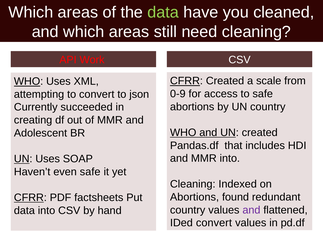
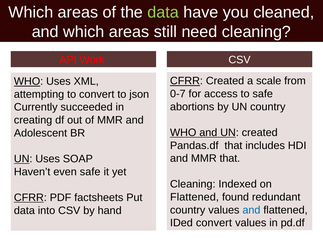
0-9: 0-9 -> 0-7
MMR into: into -> that
Abortions at (195, 197): Abortions -> Flattened
and at (251, 210) colour: purple -> blue
